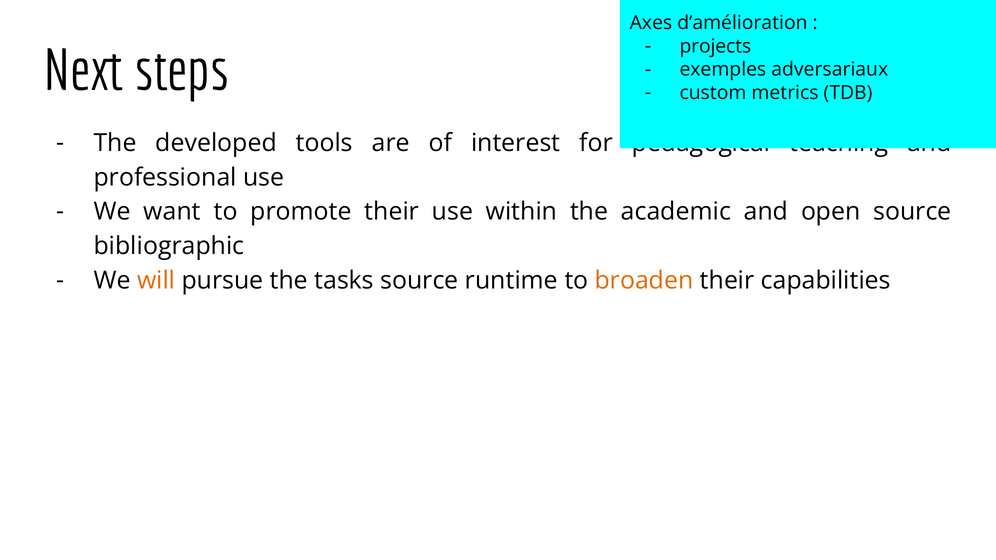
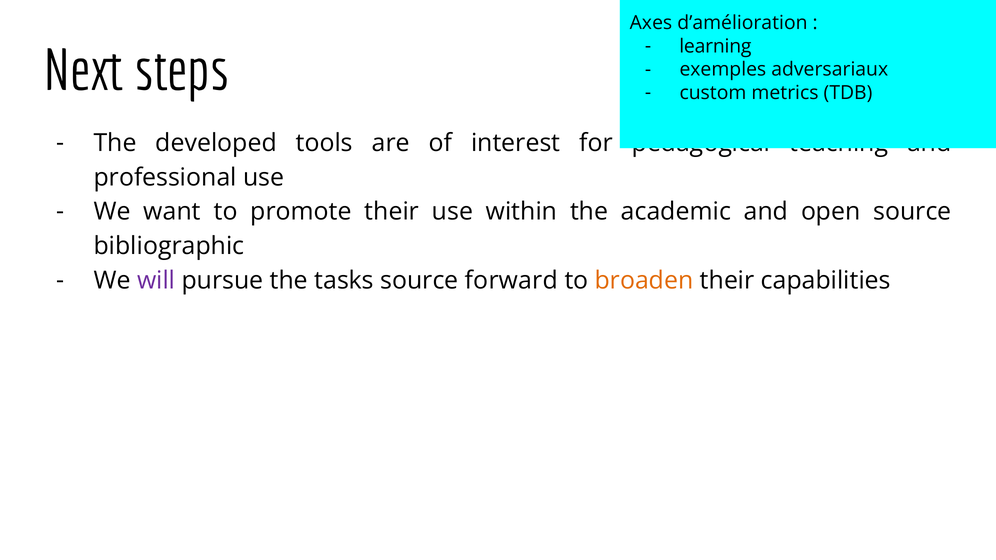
projects: projects -> learning
will colour: orange -> purple
runtime: runtime -> forward
